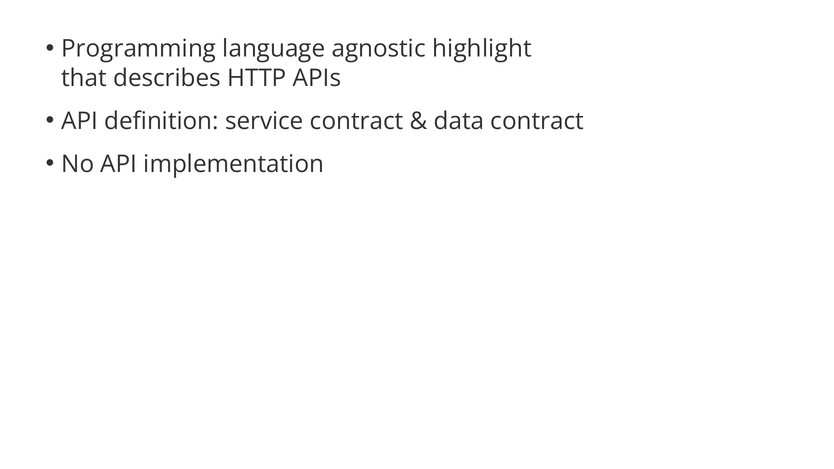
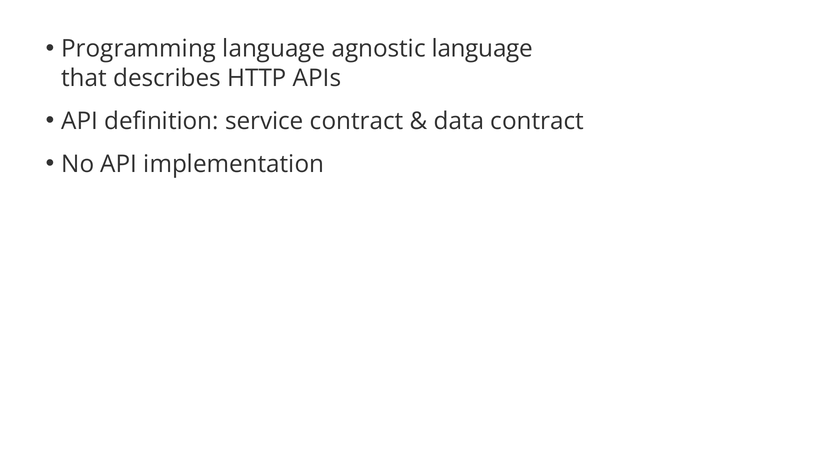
agnostic highlight: highlight -> language
